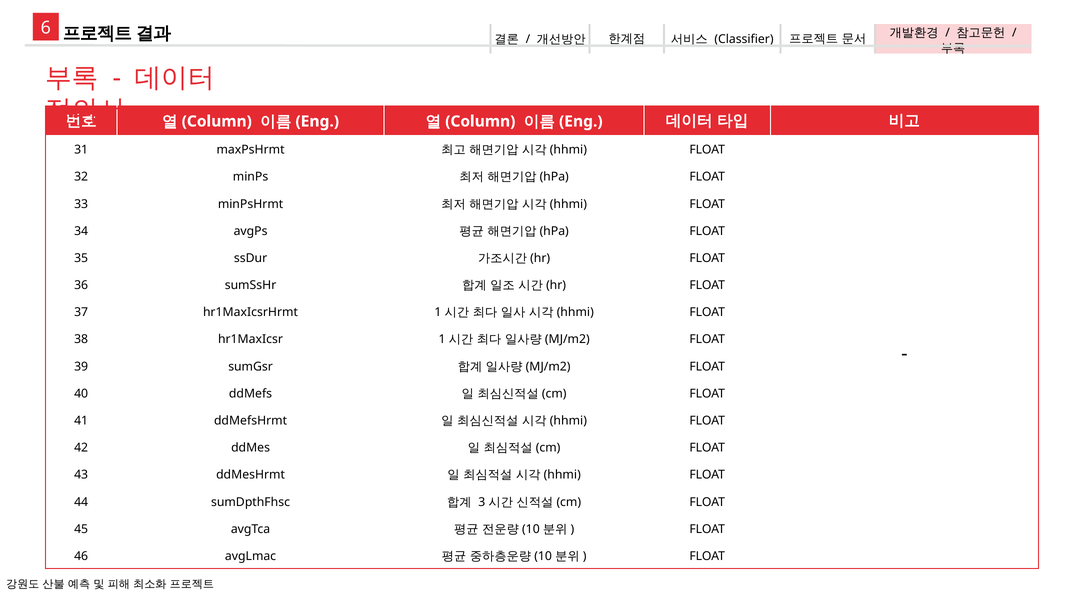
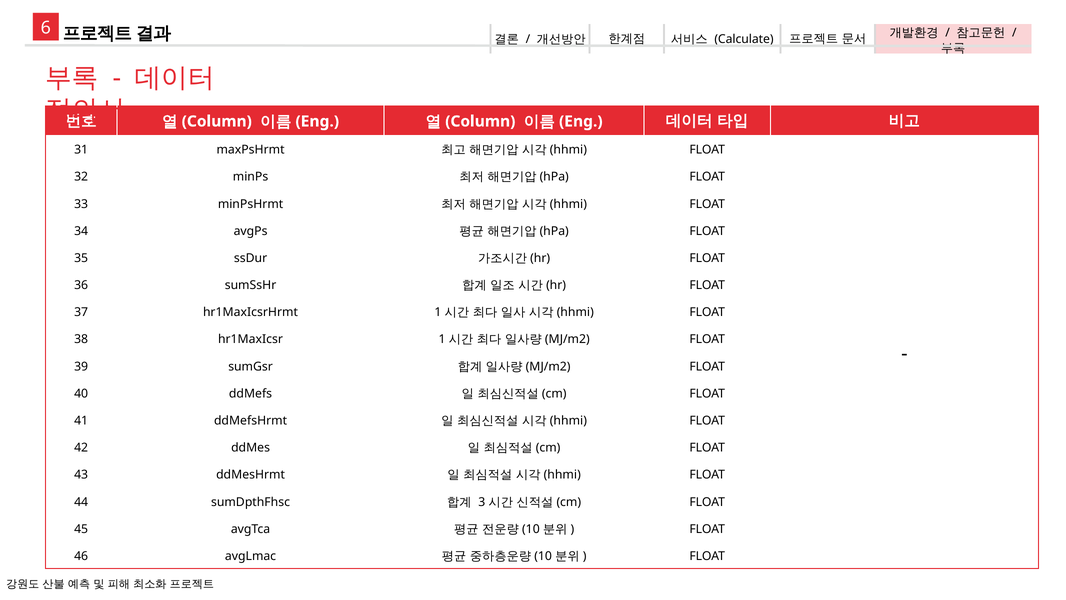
Classifier: Classifier -> Calculate
